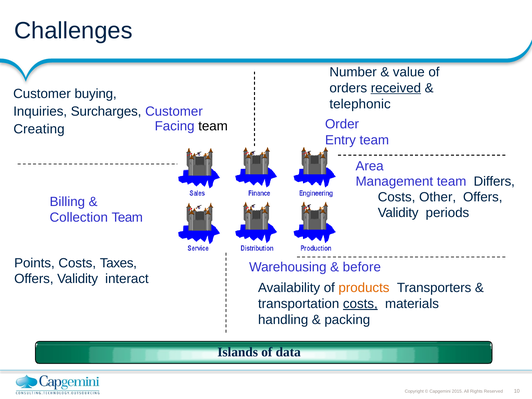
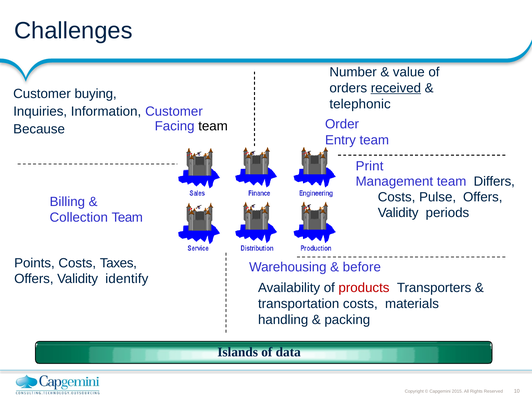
Surcharges: Surcharges -> Information
Creating: Creating -> Because
Area: Area -> Print
Other: Other -> Pulse
interact: interact -> identify
products colour: orange -> red
costs at (360, 304) underline: present -> none
